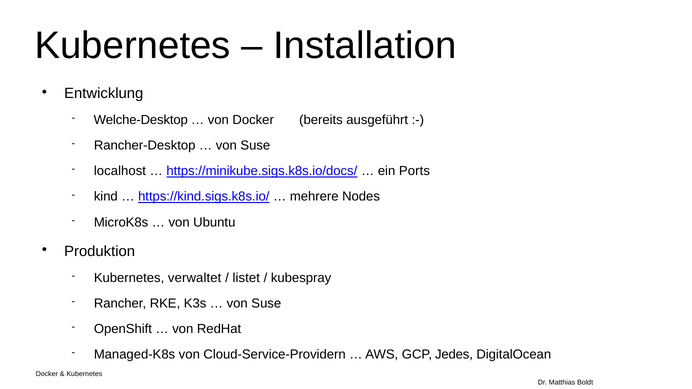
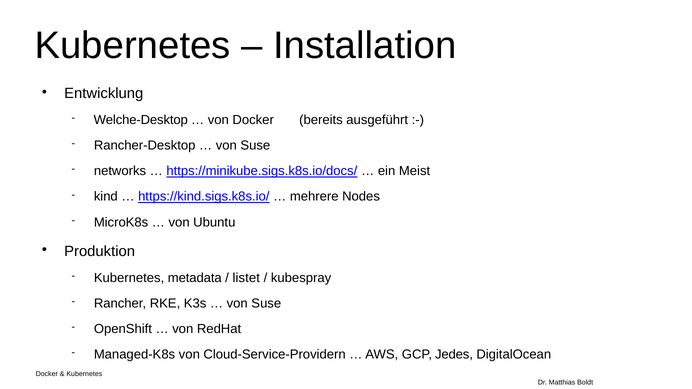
localhost: localhost -> networks
Ports: Ports -> Meist
verwaltet: verwaltet -> metadata
